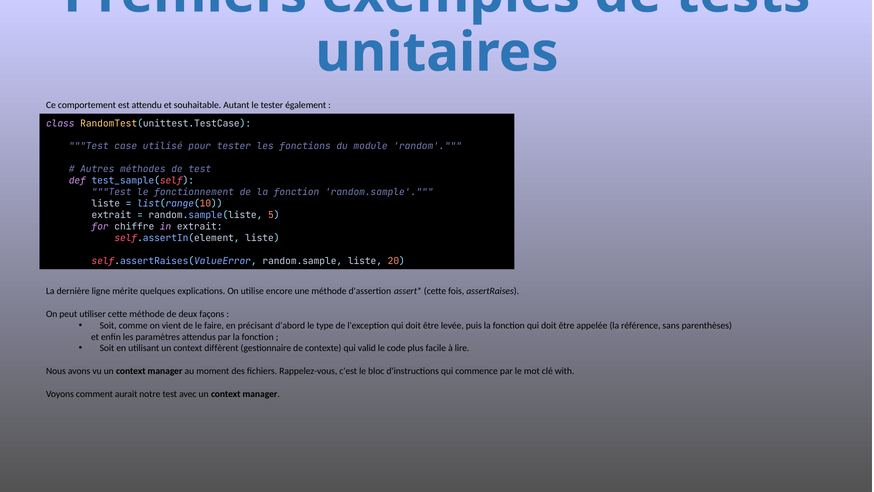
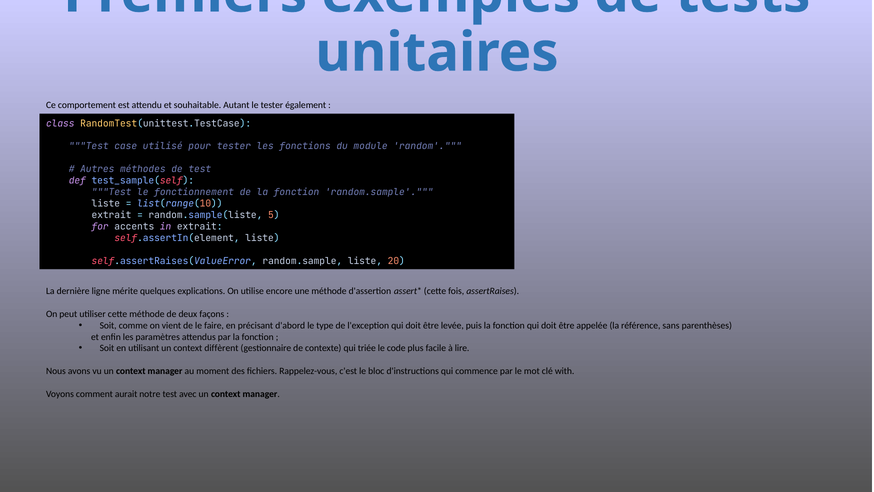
chiffre: chiffre -> accents
valid: valid -> triée
